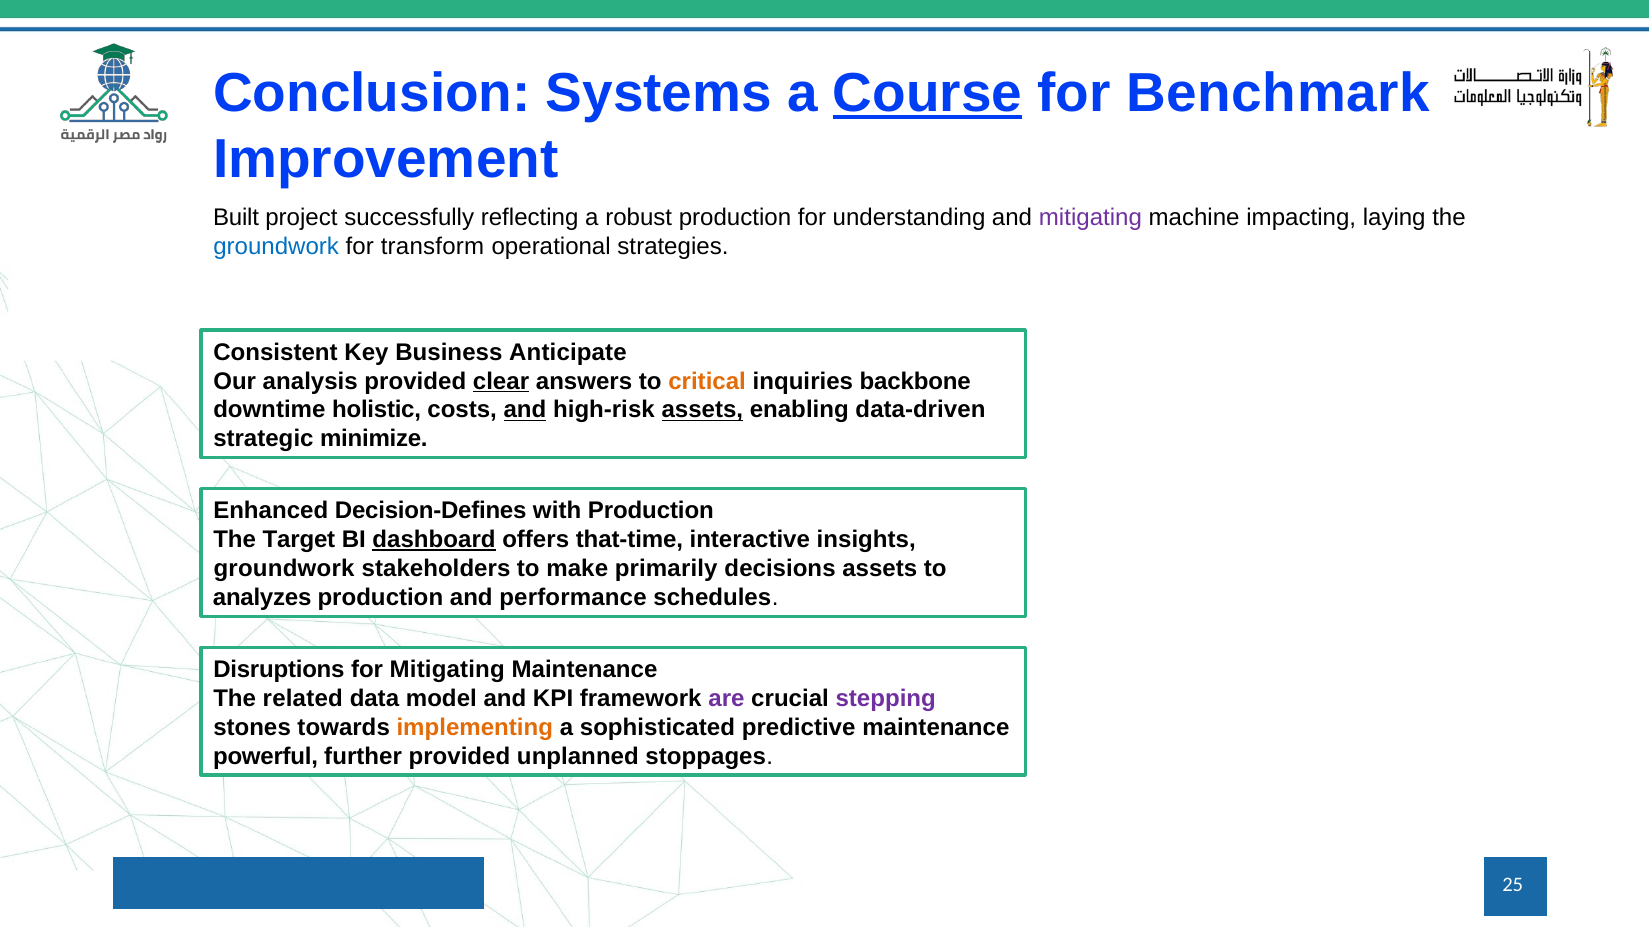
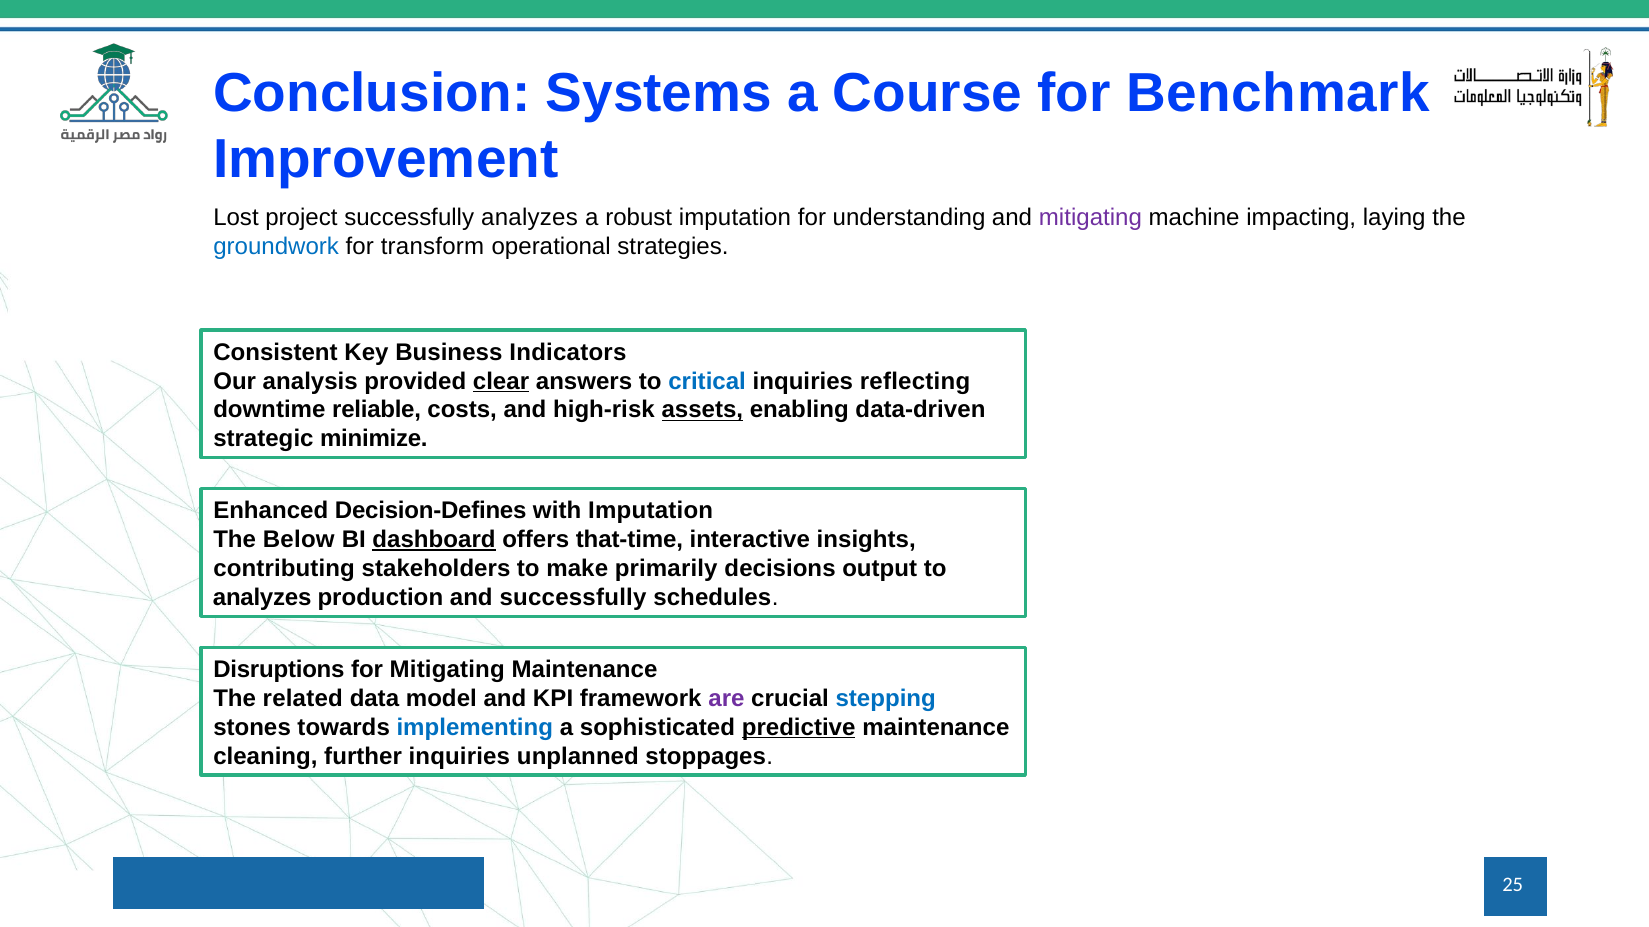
Course underline: present -> none
Built: Built -> Lost
successfully reflecting: reflecting -> analyzes
robust production: production -> imputation
Anticipate: Anticipate -> Indicators
critical colour: orange -> blue
backbone: backbone -> reflecting
holistic: holistic -> reliable
and at (525, 410) underline: present -> none
with Production: Production -> Imputation
Target: Target -> Below
groundwork at (284, 569): groundwork -> contributing
decisions assets: assets -> output
and performance: performance -> successfully
stepping colour: purple -> blue
implementing colour: orange -> blue
predictive underline: none -> present
powerful: powerful -> cleaning
further provided: provided -> inquiries
